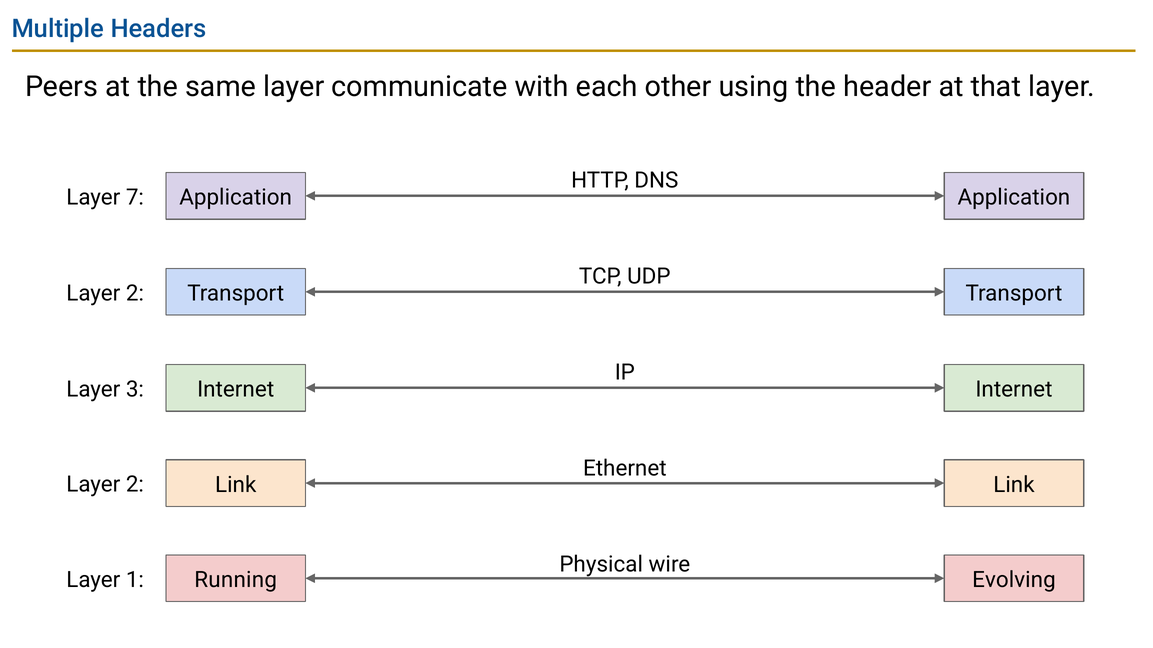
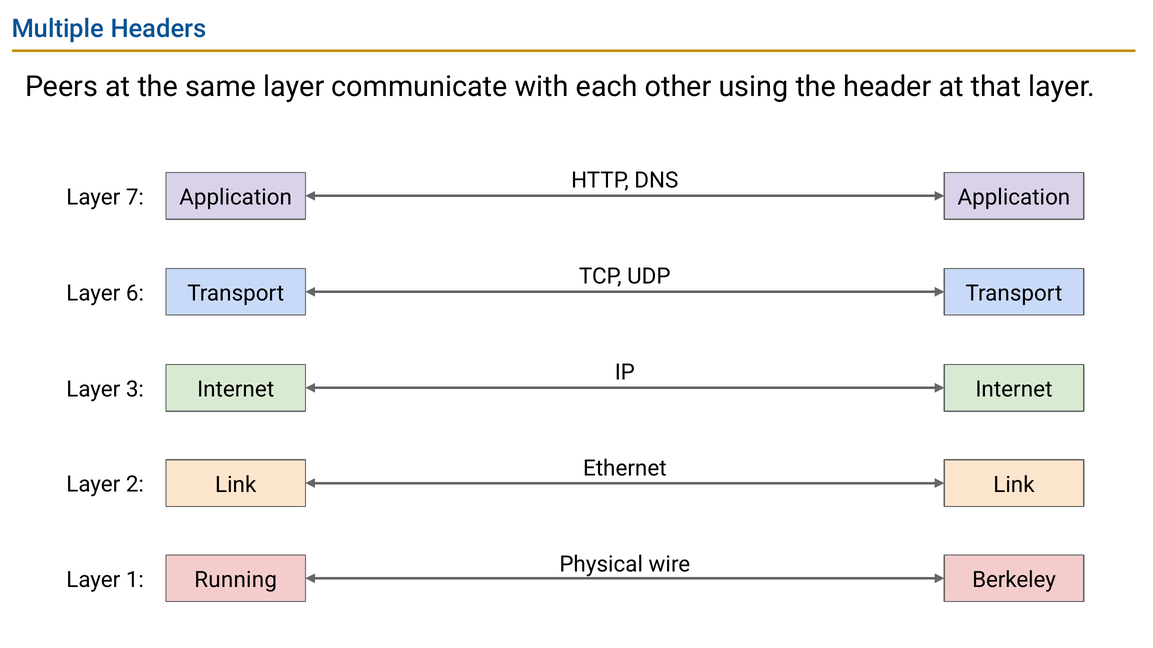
2 at (135, 293): 2 -> 6
Evolving: Evolving -> Berkeley
